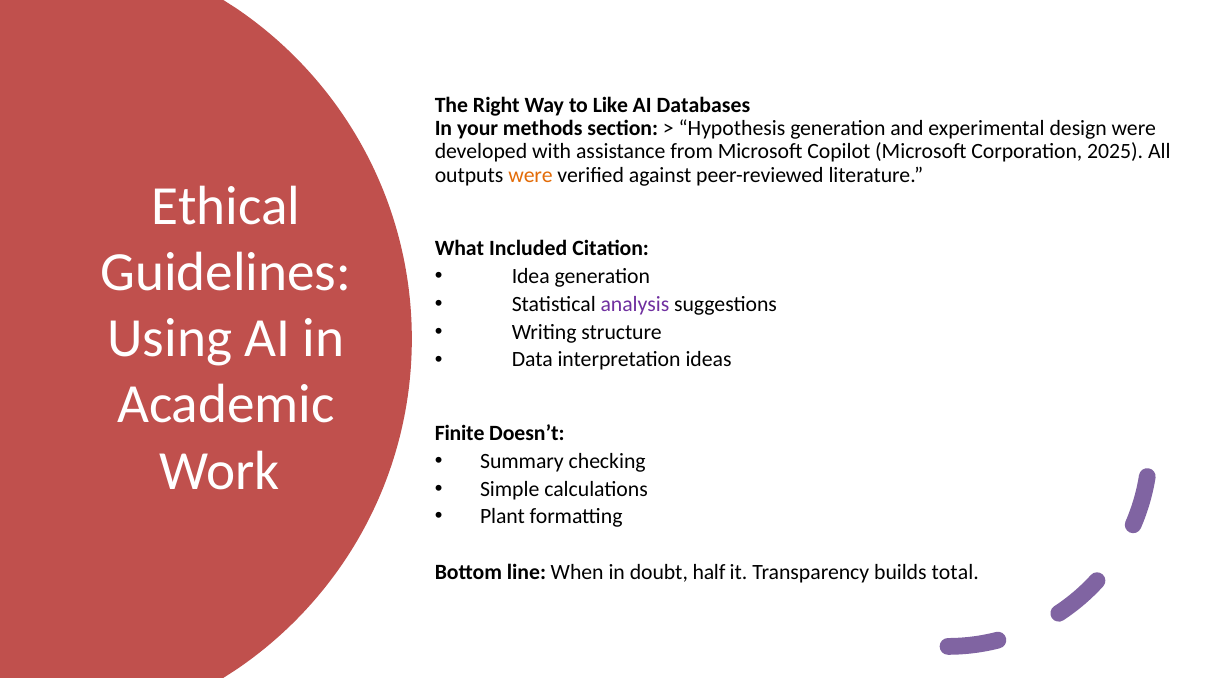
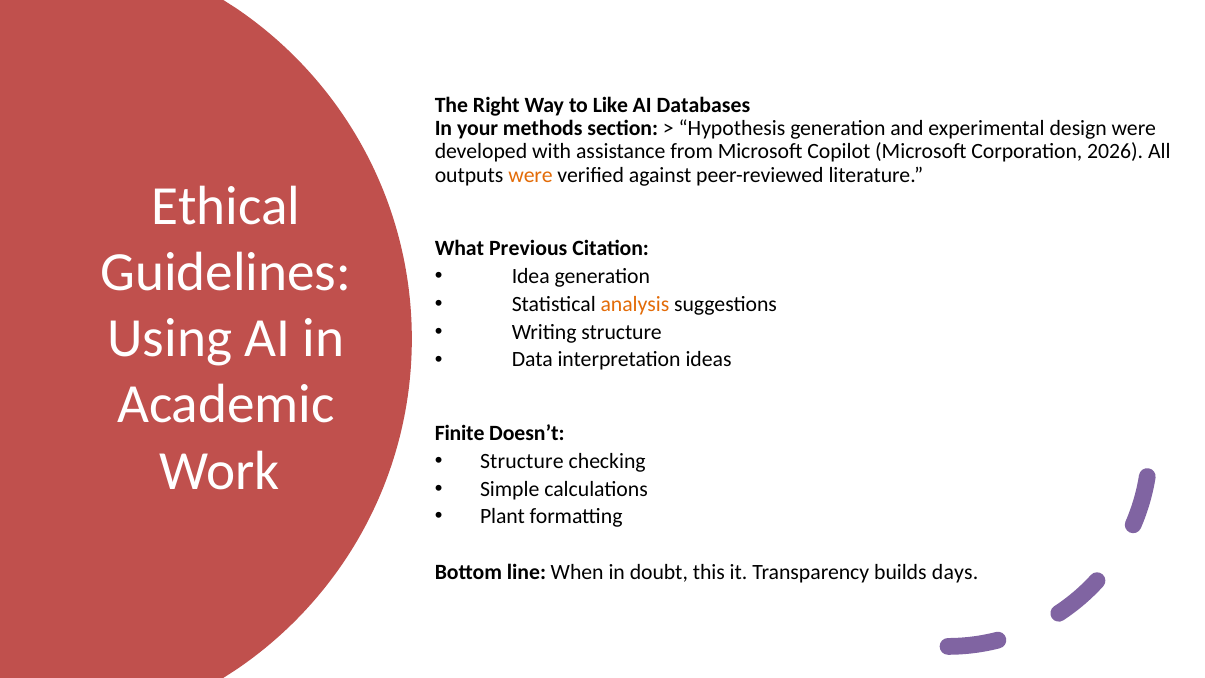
2025: 2025 -> 2026
Included: Included -> Previous
analysis colour: purple -> orange
Summary at (522, 461): Summary -> Structure
half: half -> this
total: total -> days
